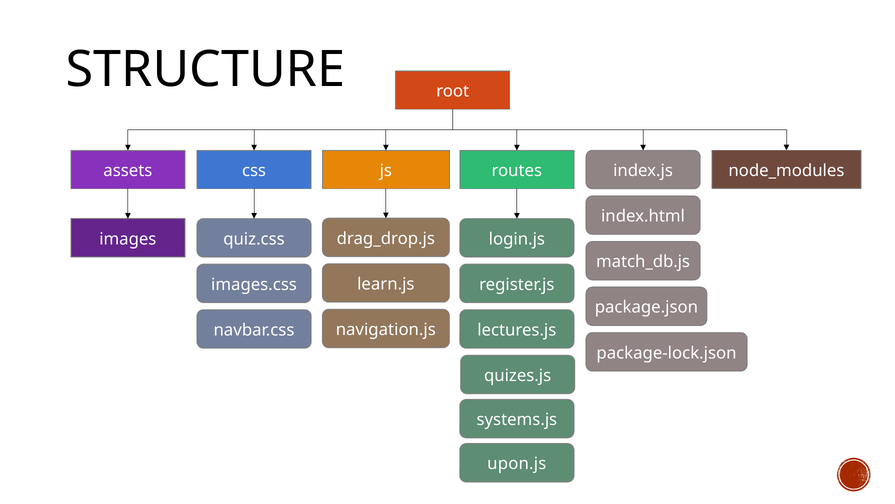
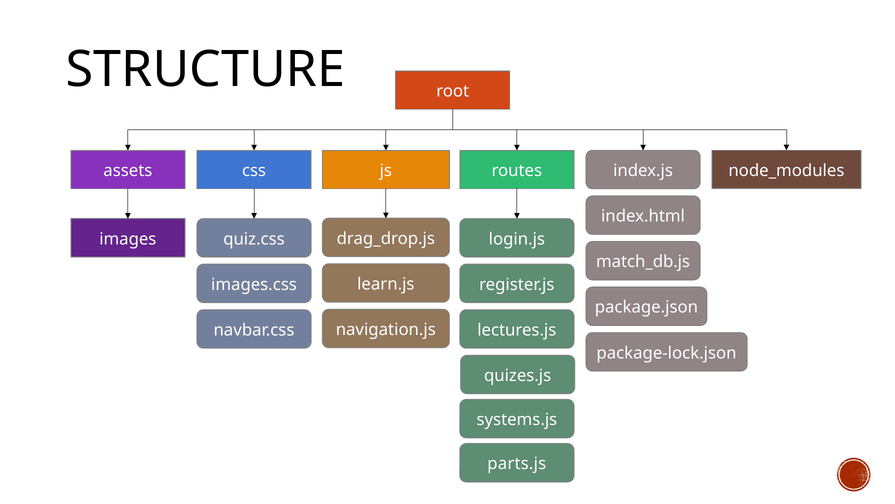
upon.js: upon.js -> parts.js
